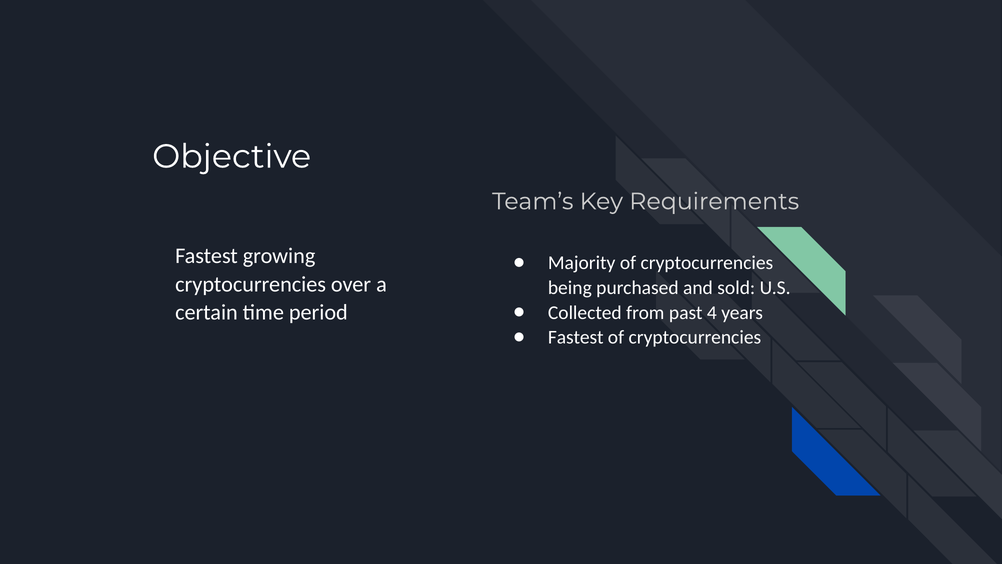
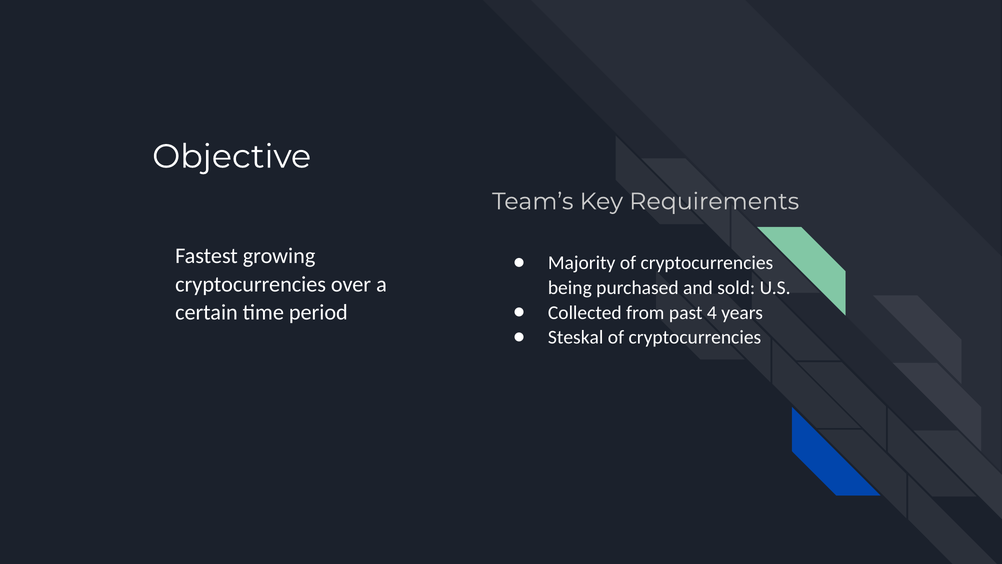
Fastest at (576, 337): Fastest -> Steskal
